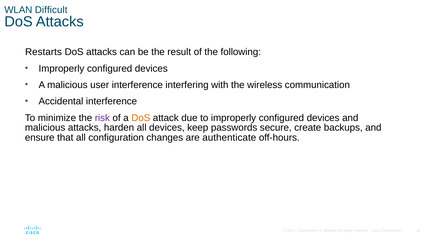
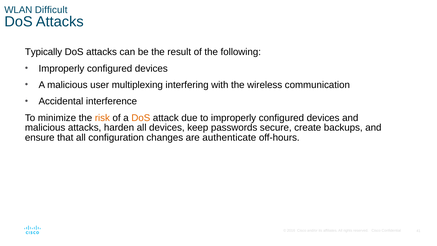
Restarts: Restarts -> Typically
user interference: interference -> multiplexing
risk colour: purple -> orange
